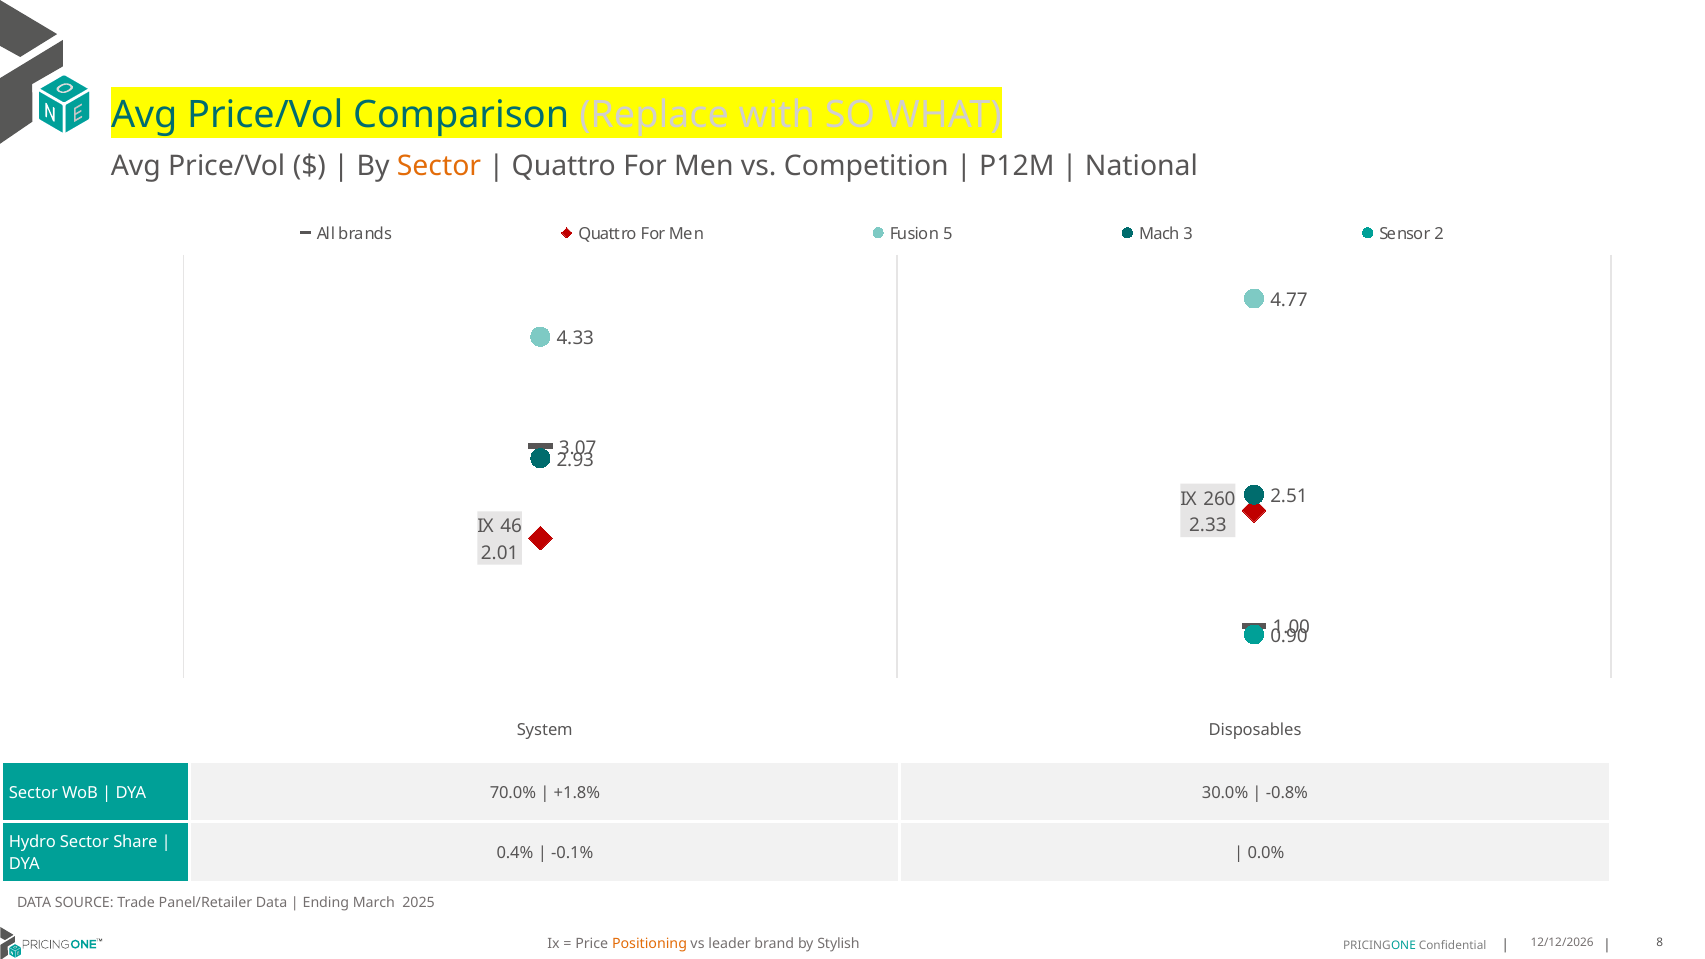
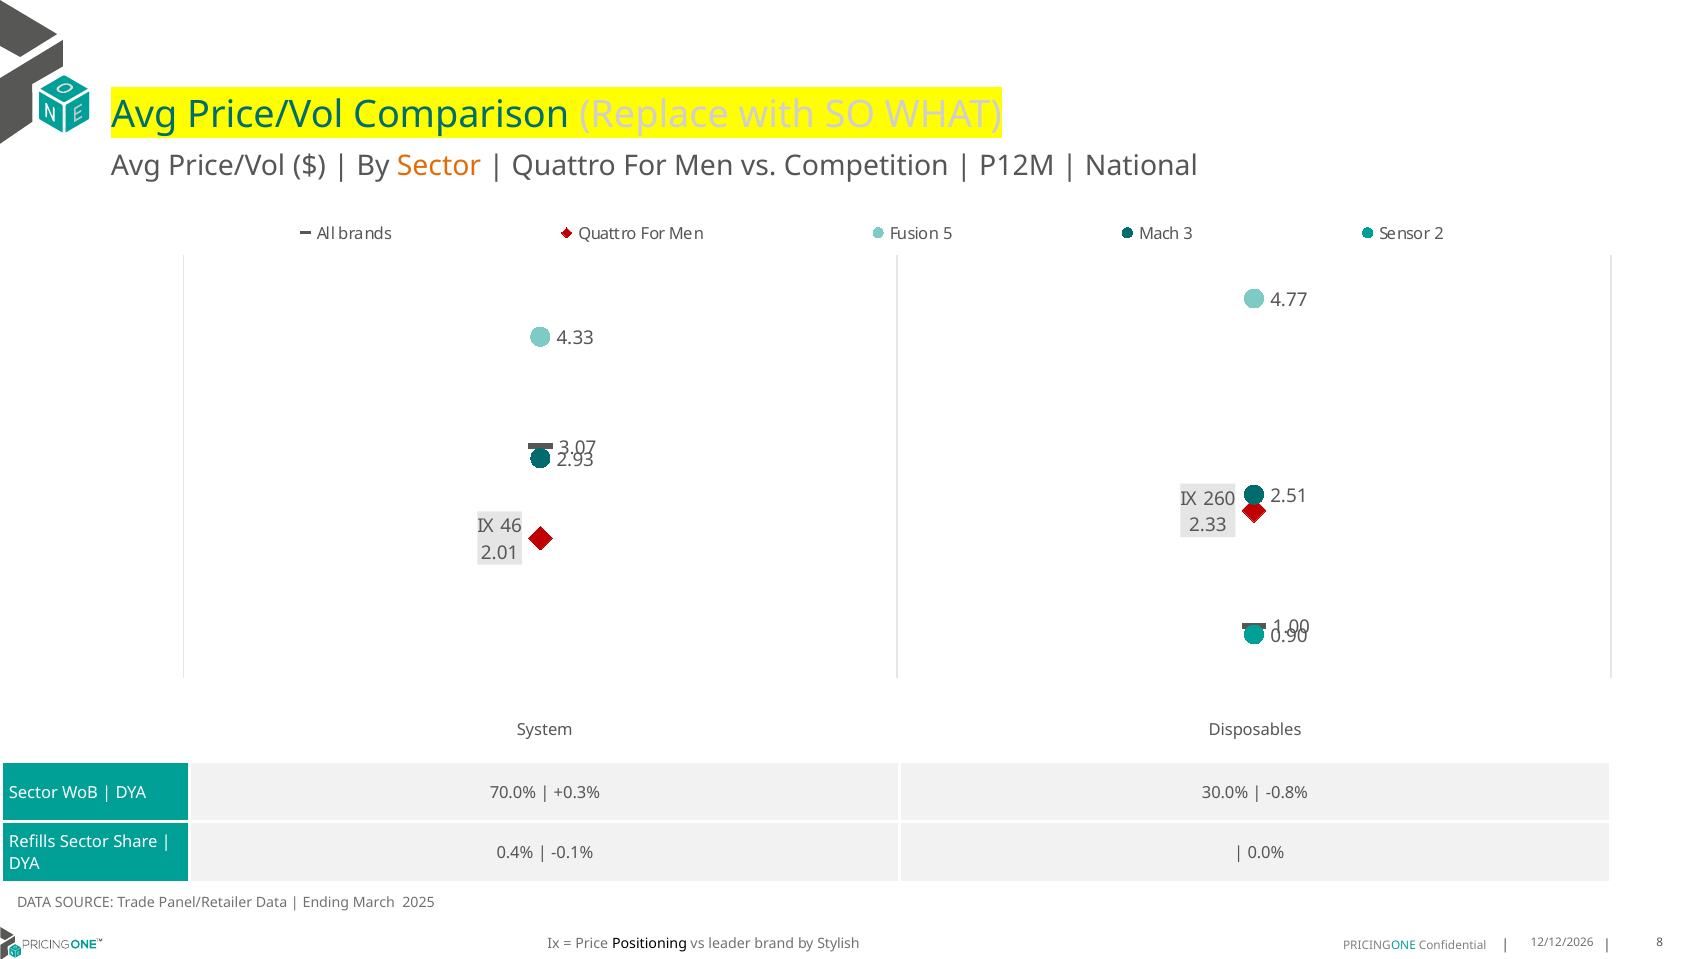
+1.8%: +1.8% -> +0.3%
Hydro: Hydro -> Refills
Positioning colour: orange -> black
